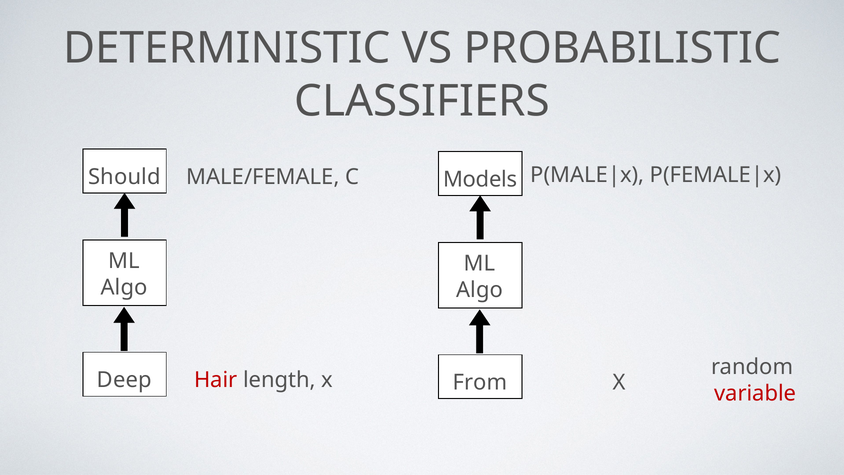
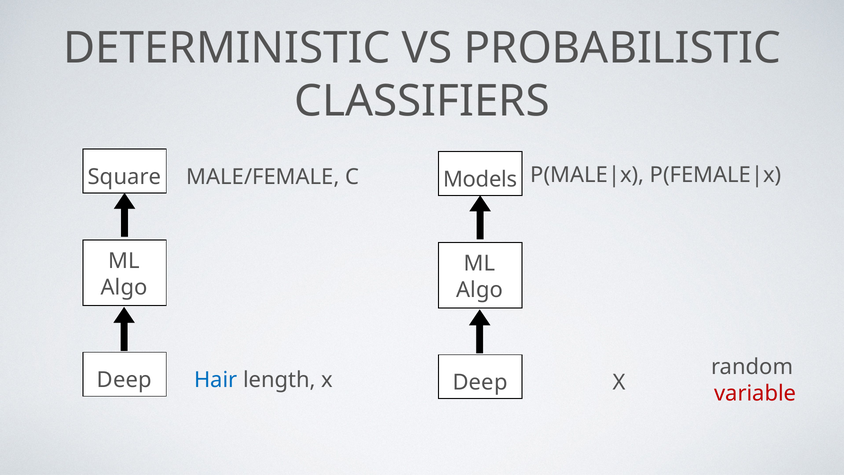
Should: Should -> Square
Hair colour: red -> blue
From at (480, 382): From -> Deep
